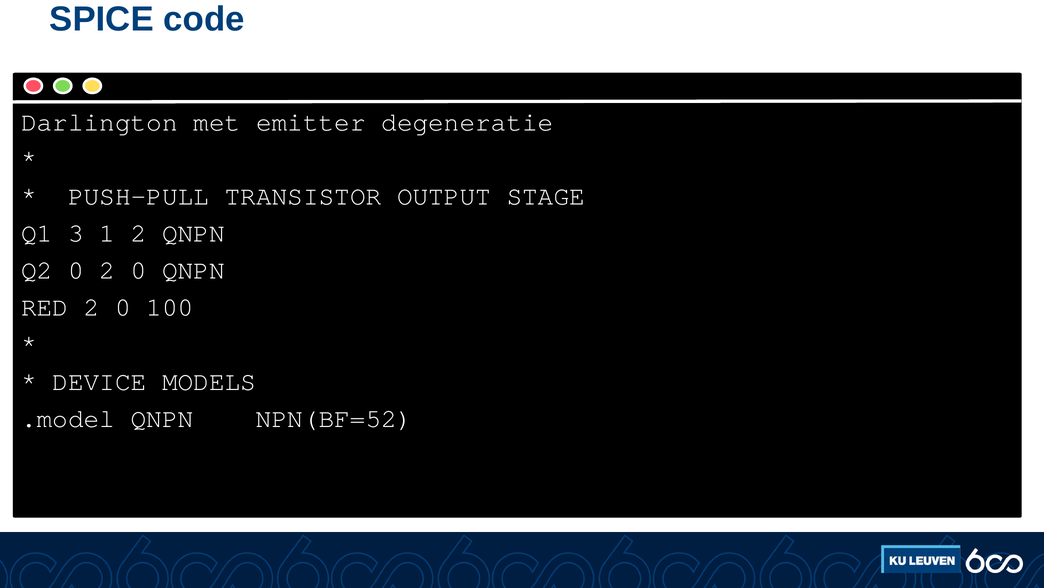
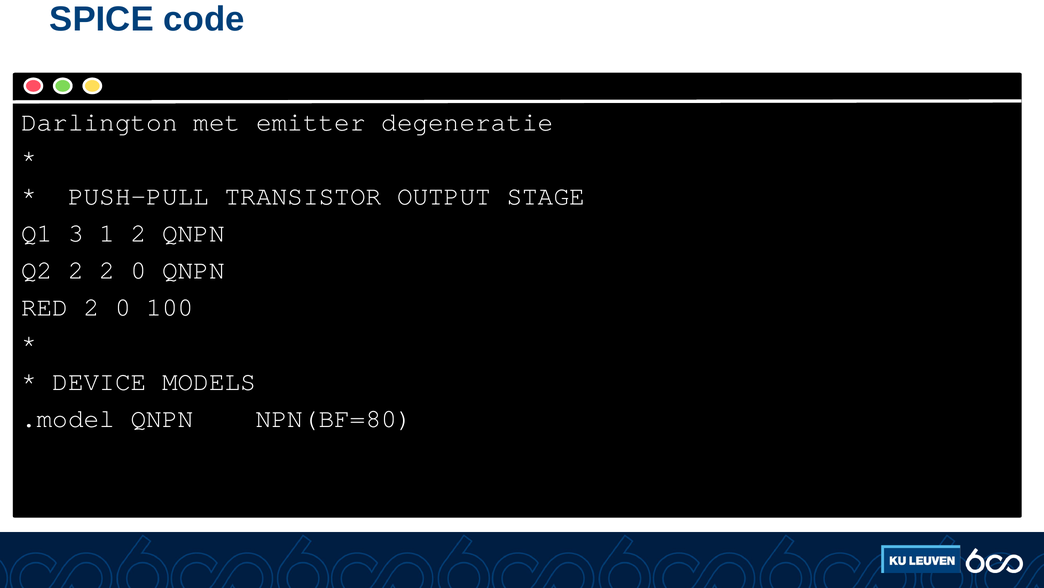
Q2 0: 0 -> 2
NPN(BF=52: NPN(BF=52 -> NPN(BF=80
